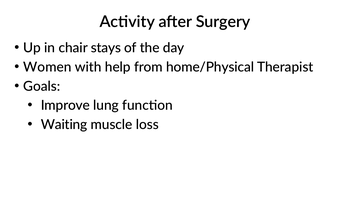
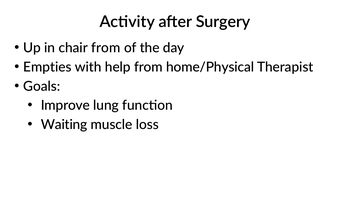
chair stays: stays -> from
Women: Women -> Empties
